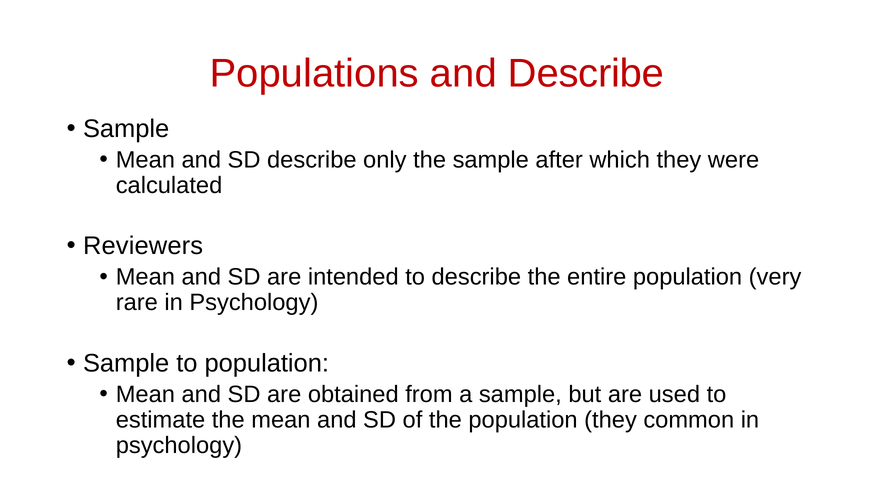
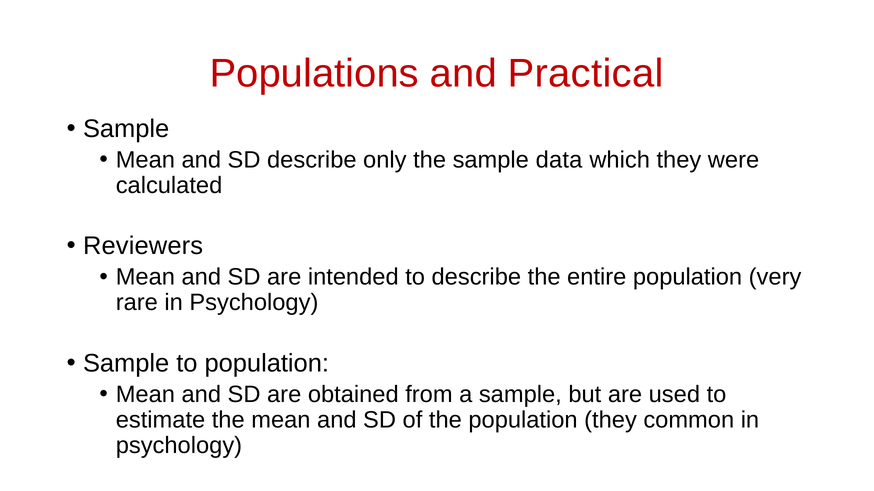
and Describe: Describe -> Practical
after: after -> data
